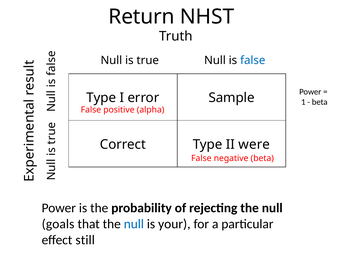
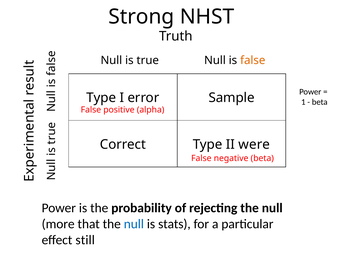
Return: Return -> Strong
false at (253, 60) colour: blue -> orange
goals: goals -> more
your: your -> stats
